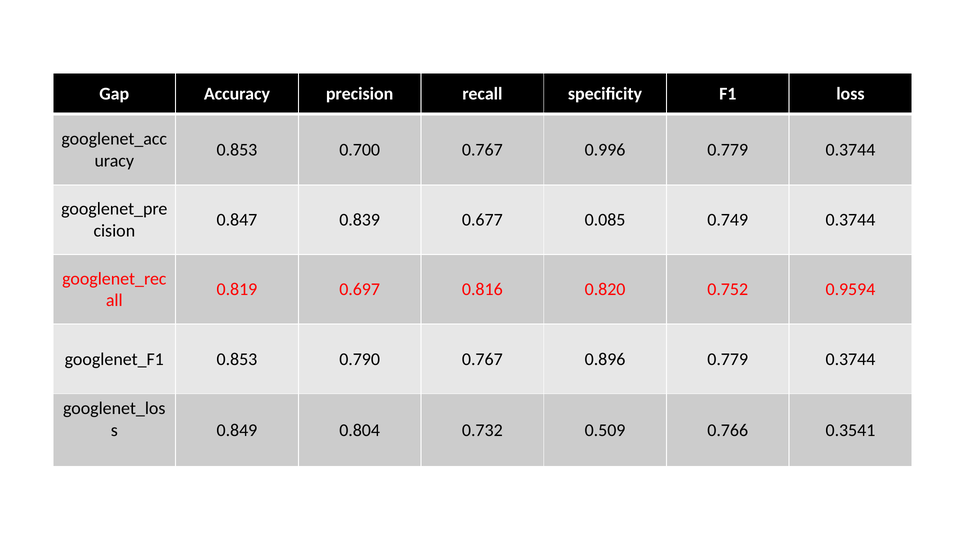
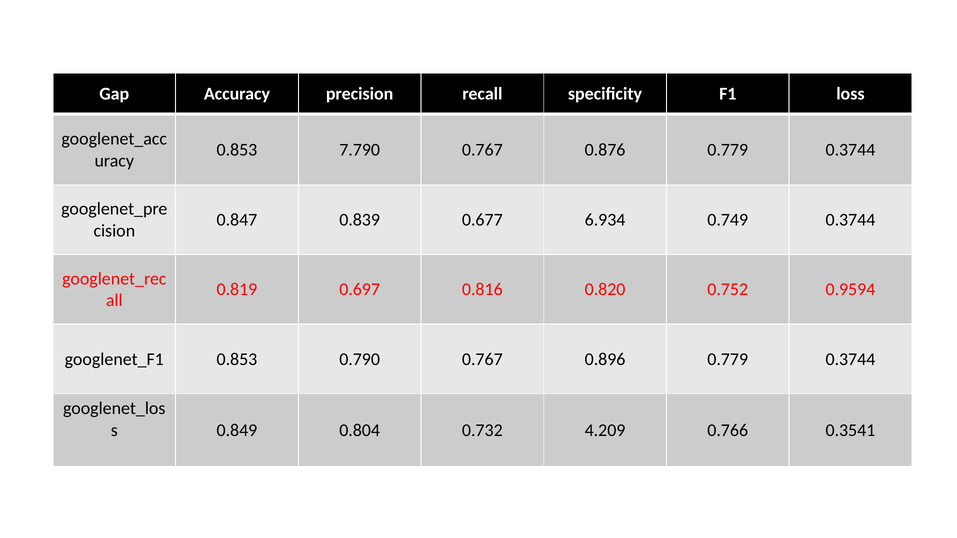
0.700: 0.700 -> 7.790
0.996: 0.996 -> 0.876
0.085: 0.085 -> 6.934
0.509: 0.509 -> 4.209
